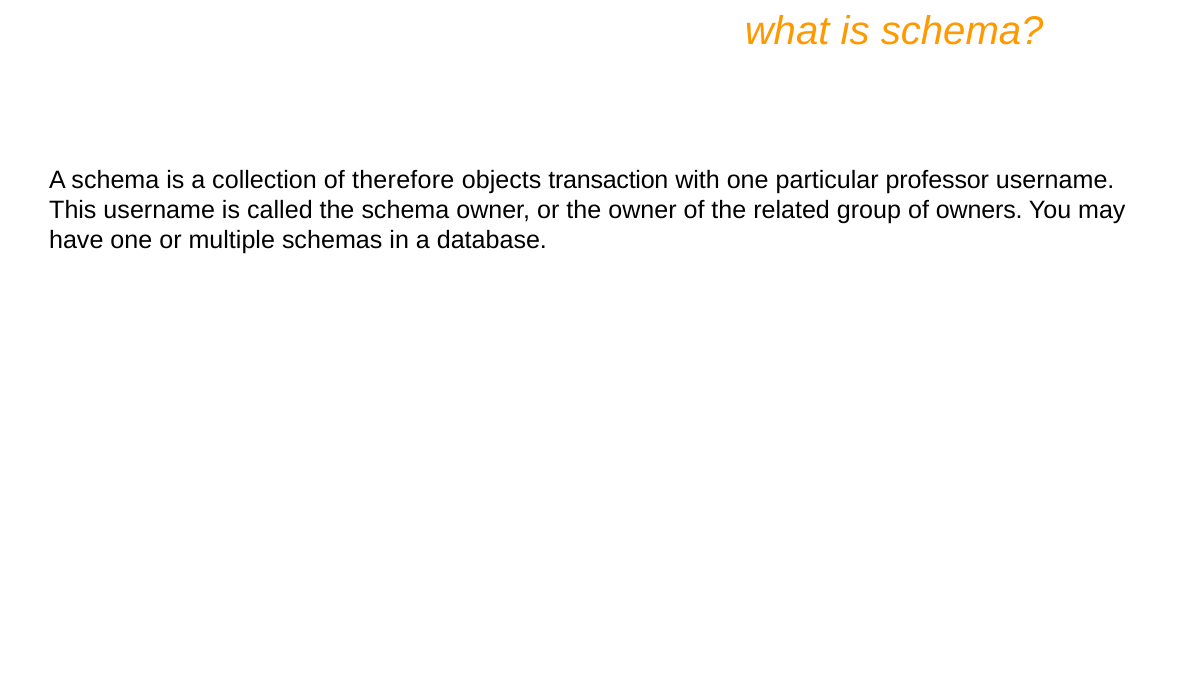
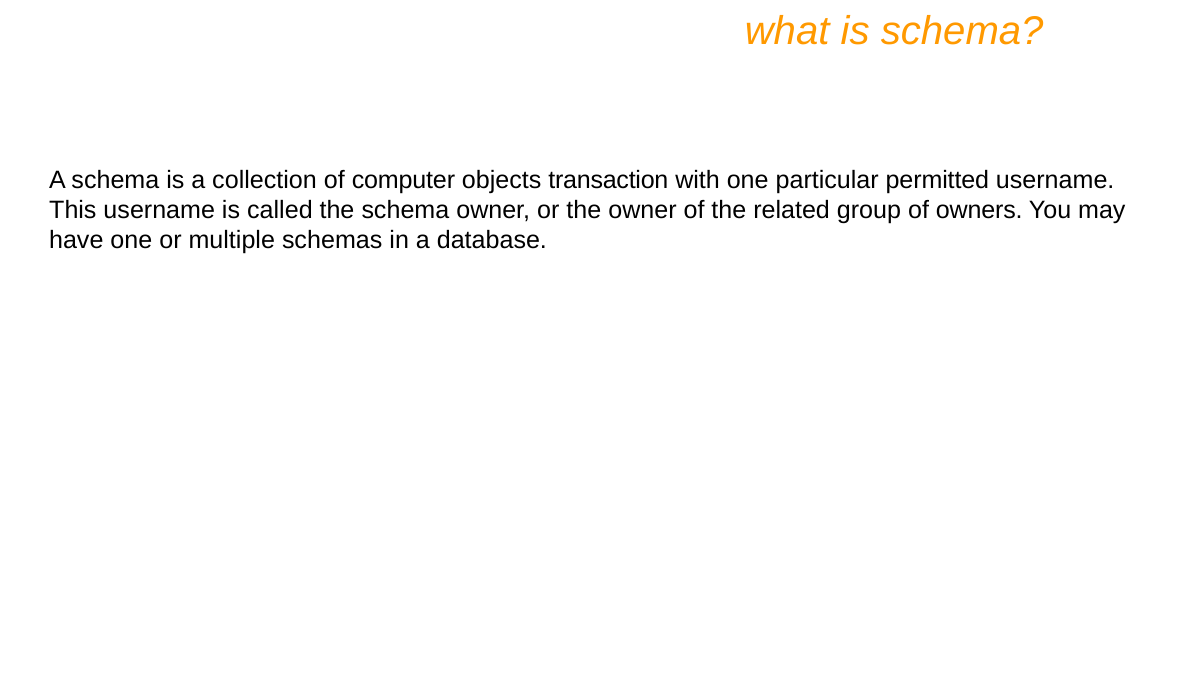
therefore: therefore -> computer
professor: professor -> permitted
